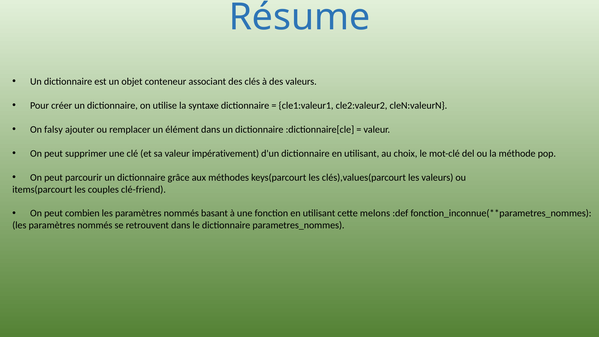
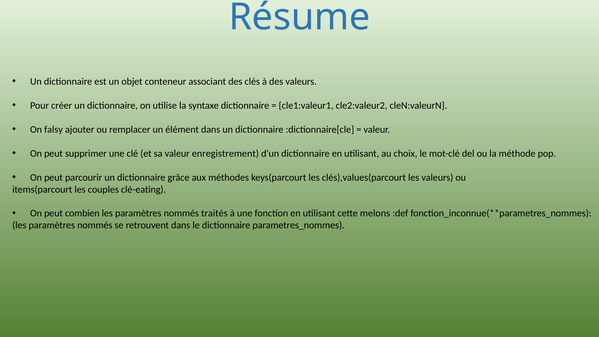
impérativement: impérativement -> enregistrement
clé-friend: clé-friend -> clé-eating
basant: basant -> traités
